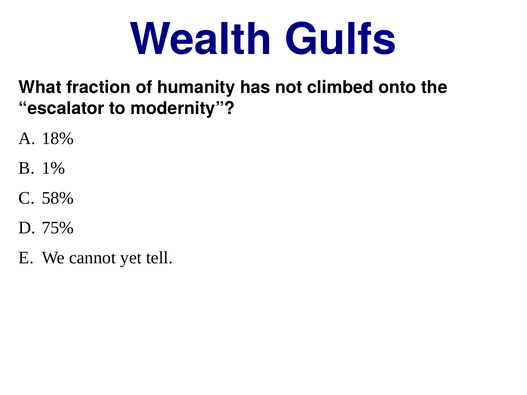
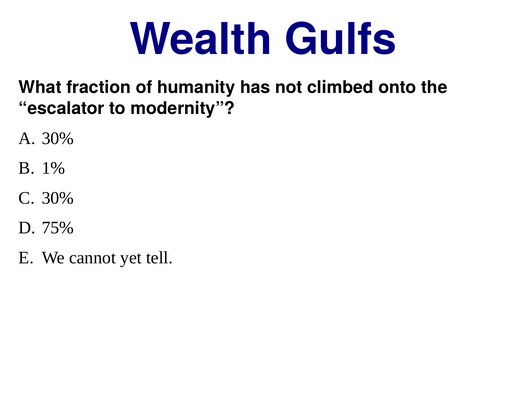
18% at (58, 138): 18% -> 30%
58% at (58, 198): 58% -> 30%
